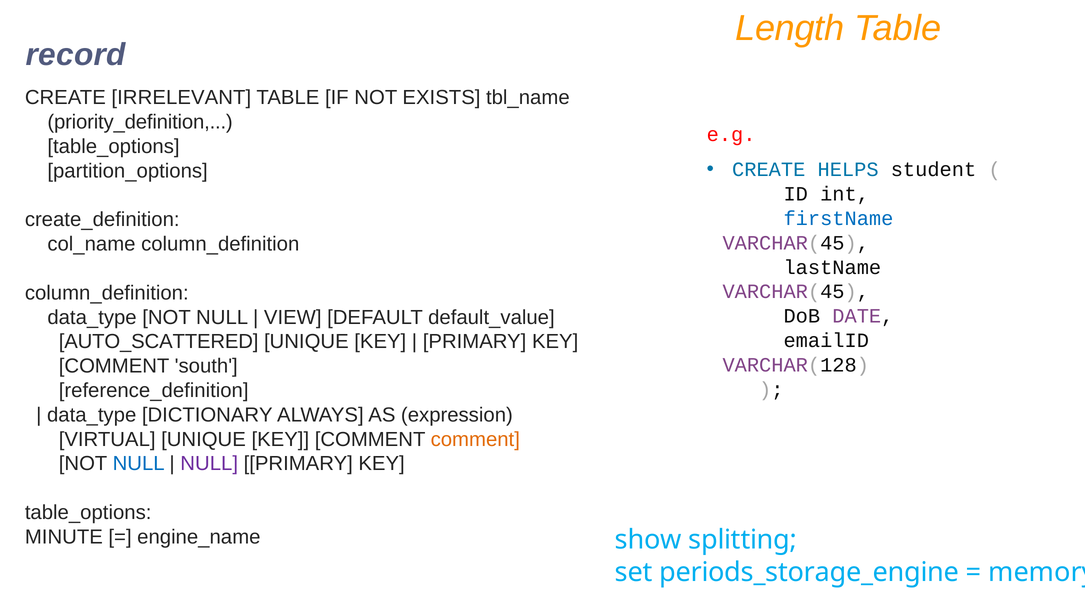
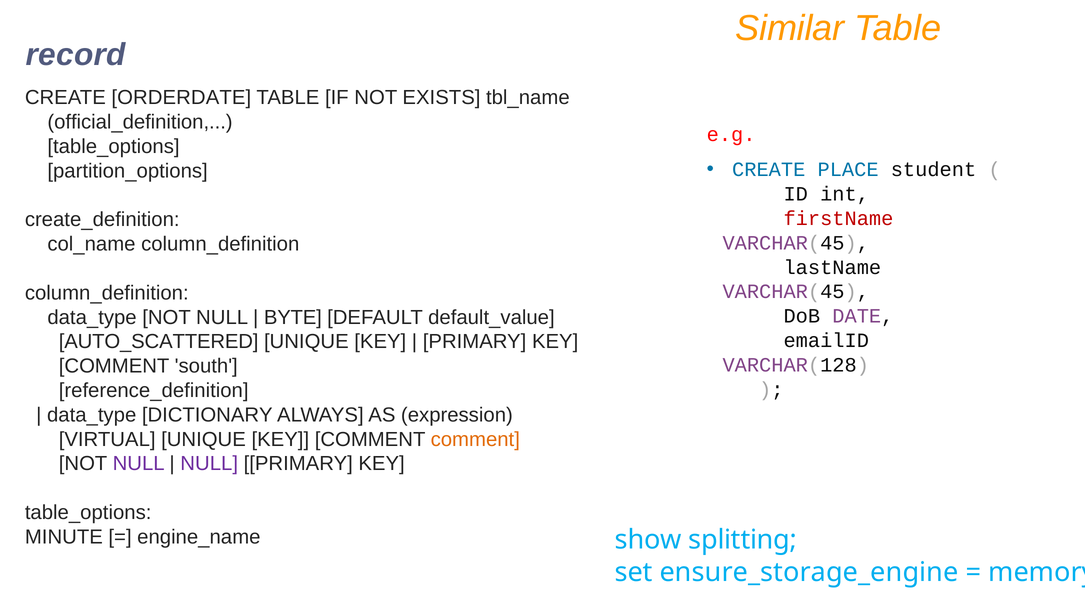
Length: Length -> Similar
IRRELEVANT: IRRELEVANT -> ORDERDATE
priority_definition: priority_definition -> official_definition
HELPS: HELPS -> PLACE
firstName colour: blue -> red
VIEW: VIEW -> BYTE
NULL at (139, 464) colour: blue -> purple
periods_storage_engine: periods_storage_engine -> ensure_storage_engine
